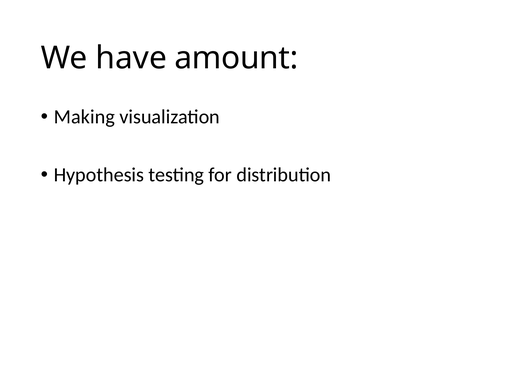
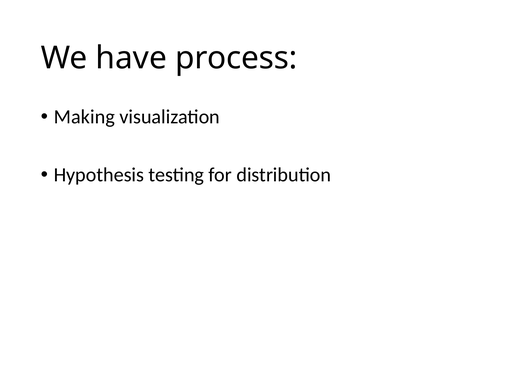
amount: amount -> process
